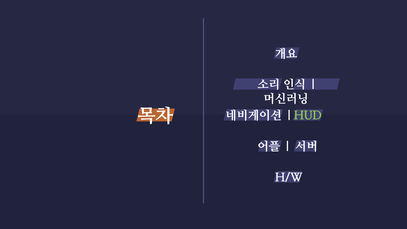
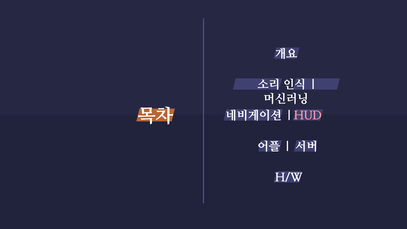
HUD colour: light green -> pink
